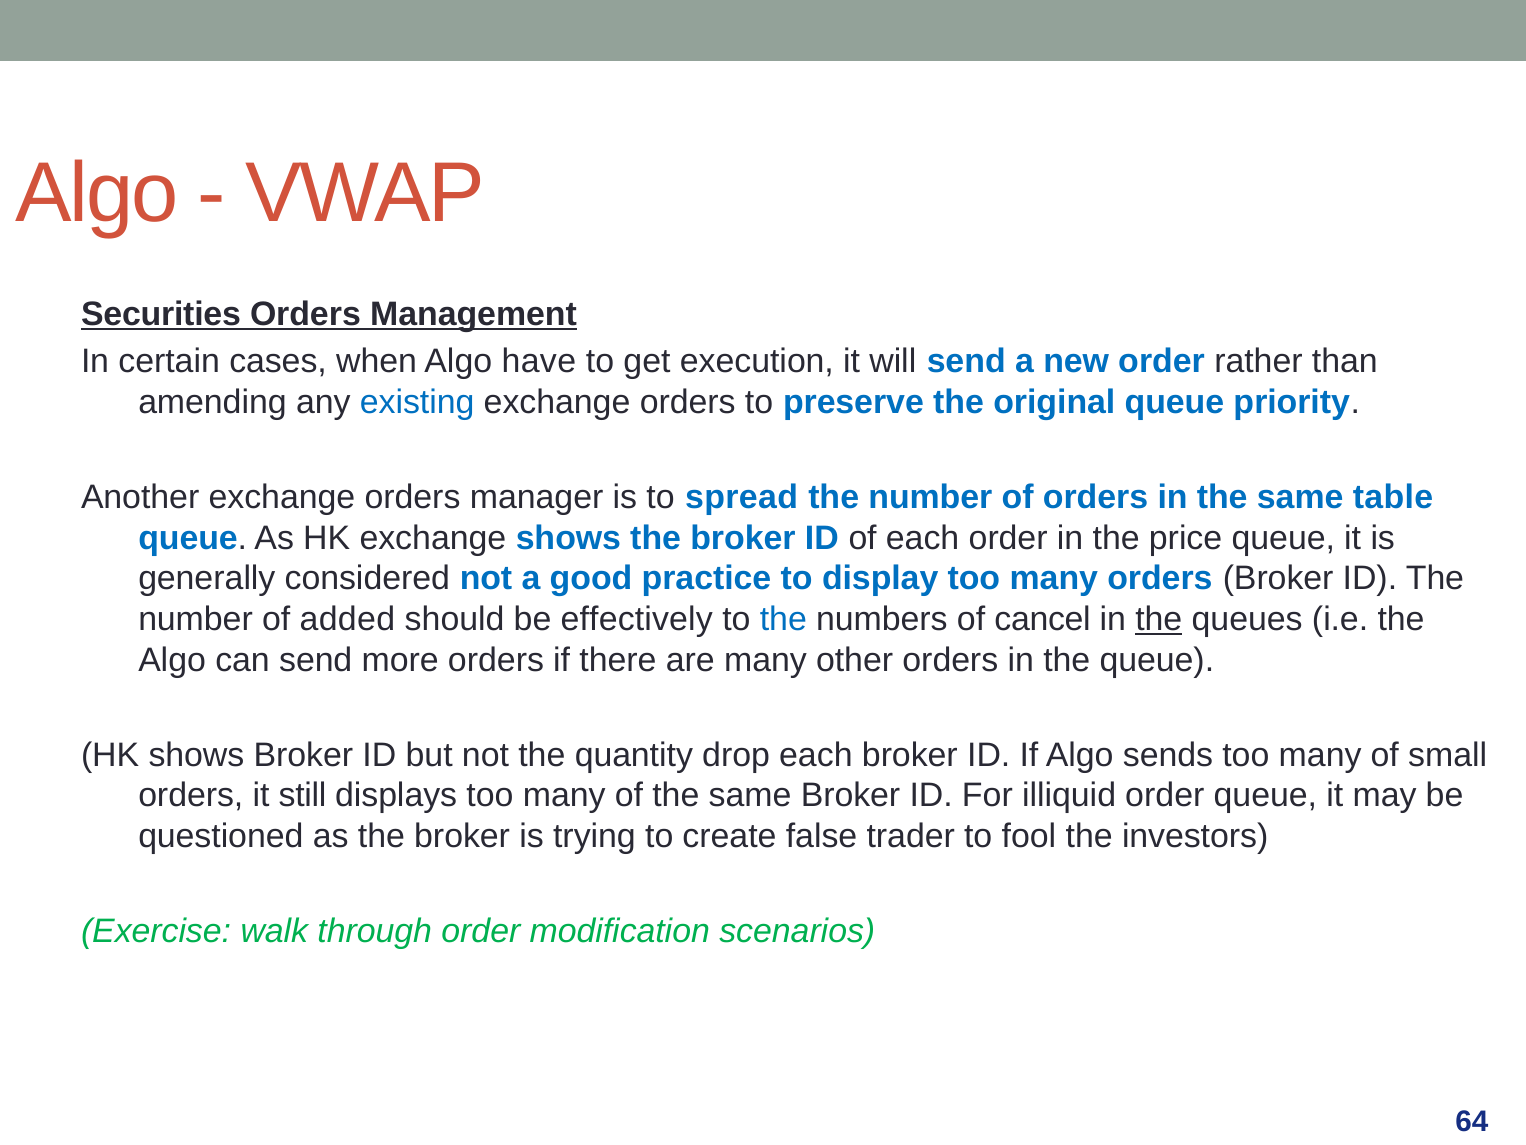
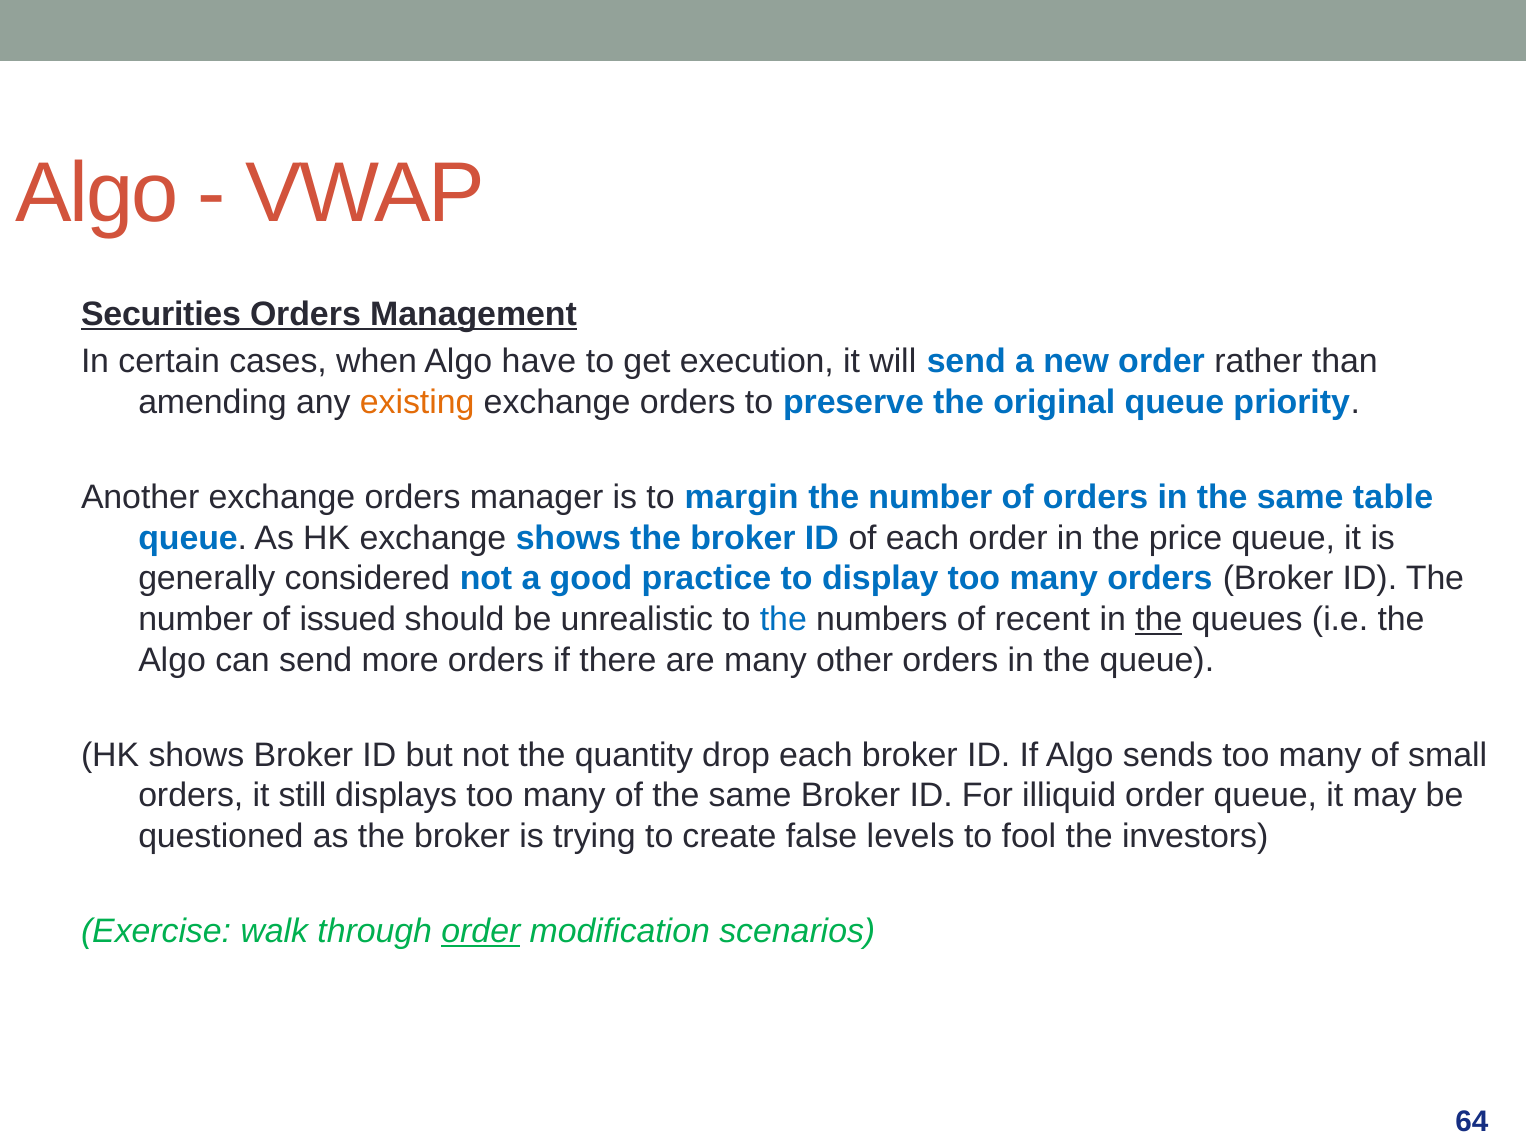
existing colour: blue -> orange
spread: spread -> margin
added: added -> issued
effectively: effectively -> unrealistic
cancel: cancel -> recent
trader: trader -> levels
order at (481, 931) underline: none -> present
